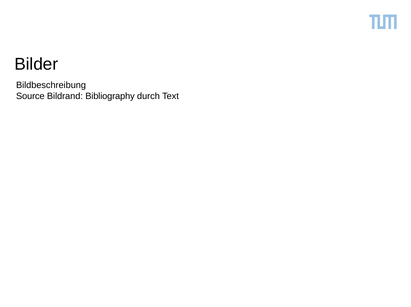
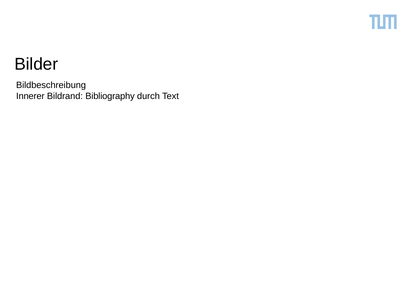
Source: Source -> Innerer
